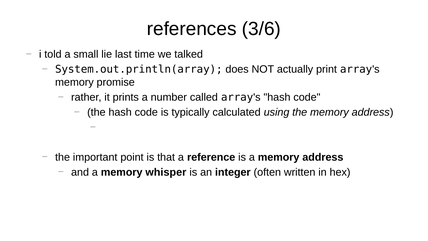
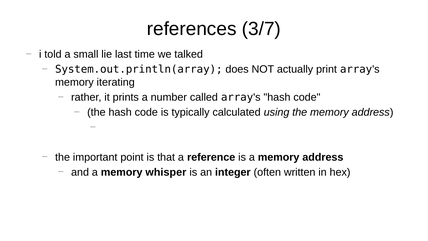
3/6: 3/6 -> 3/7
promise: promise -> iterating
